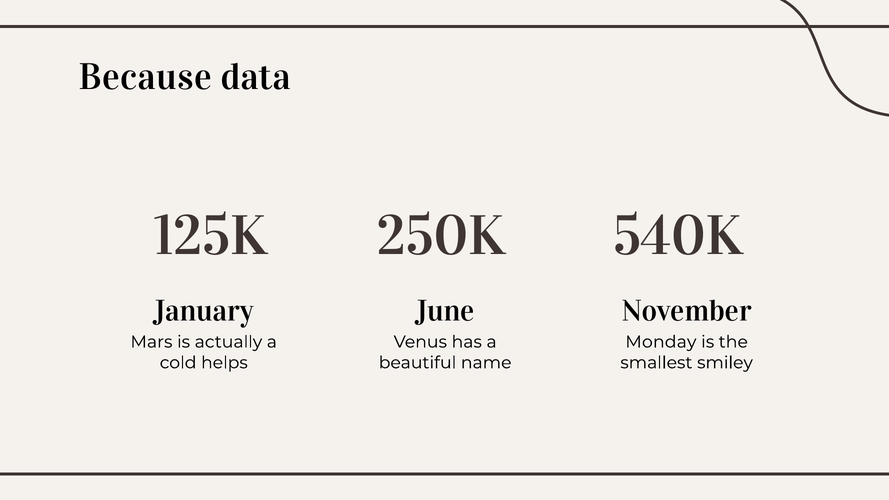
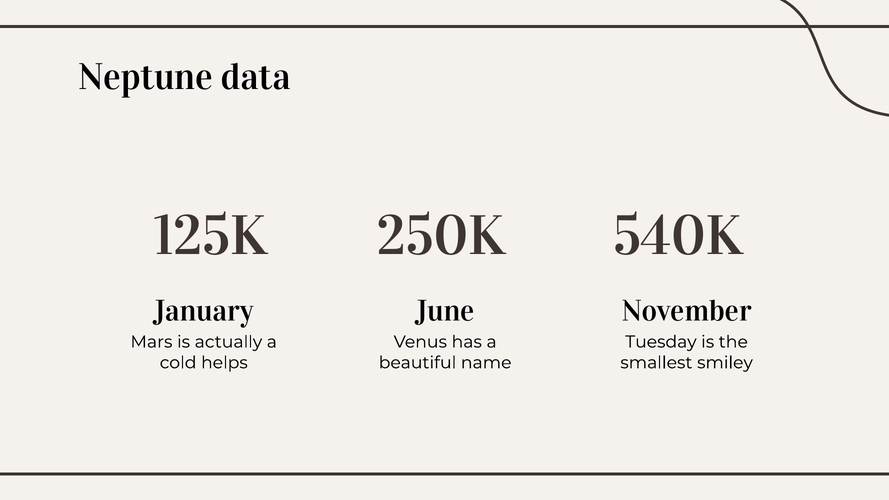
Because: Because -> Neptune
Monday: Monday -> Tuesday
